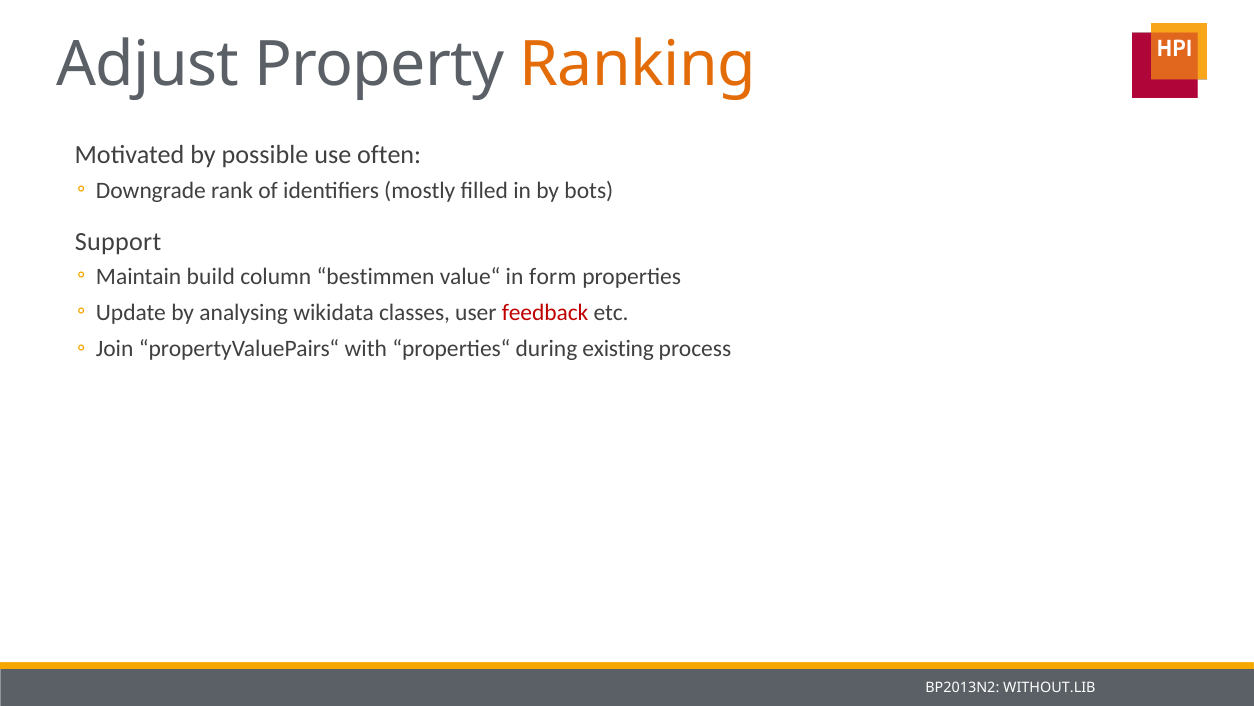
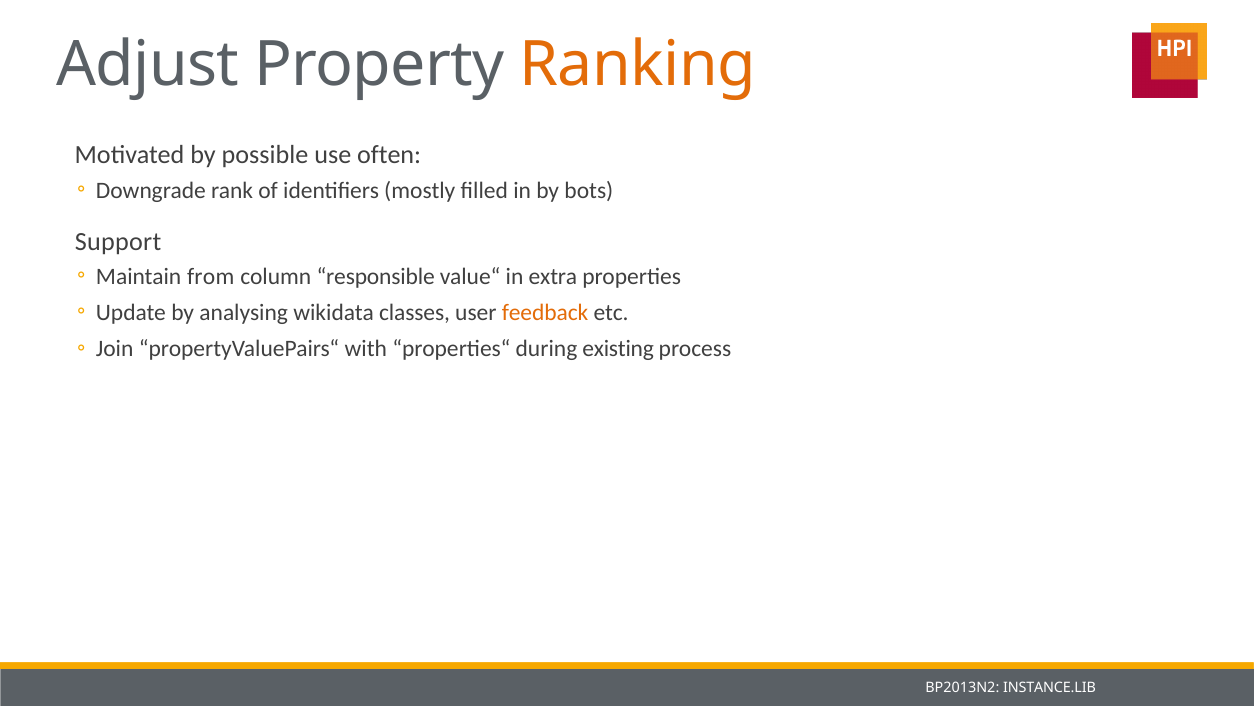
build: build -> from
bestimmen: bestimmen -> responsible
form: form -> extra
feedback colour: red -> orange
WITHOUT.LIB: WITHOUT.LIB -> INSTANCE.LIB
